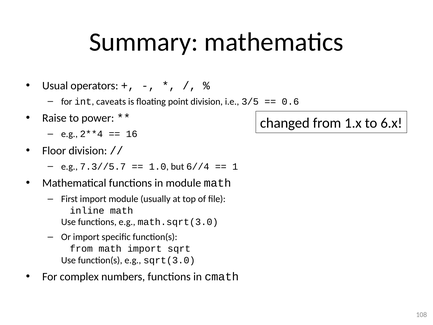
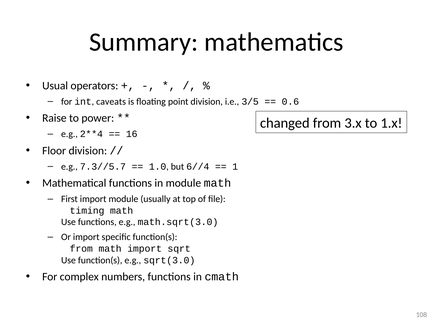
1.x: 1.x -> 3.x
6.x: 6.x -> 1.x
inline: inline -> timing
